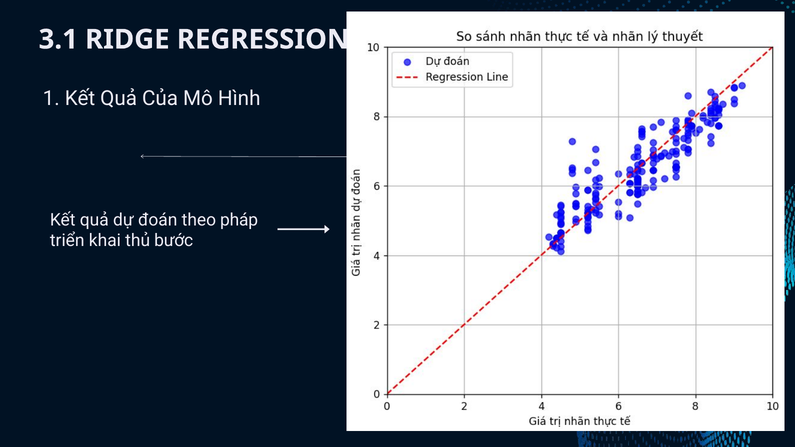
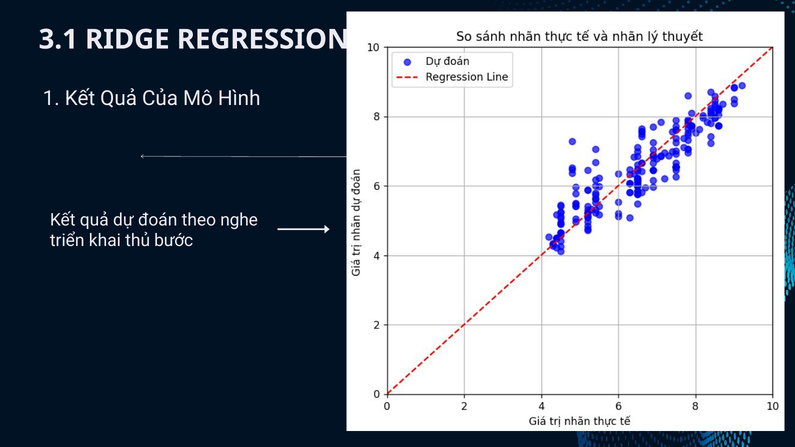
pháp: pháp -> nghe
